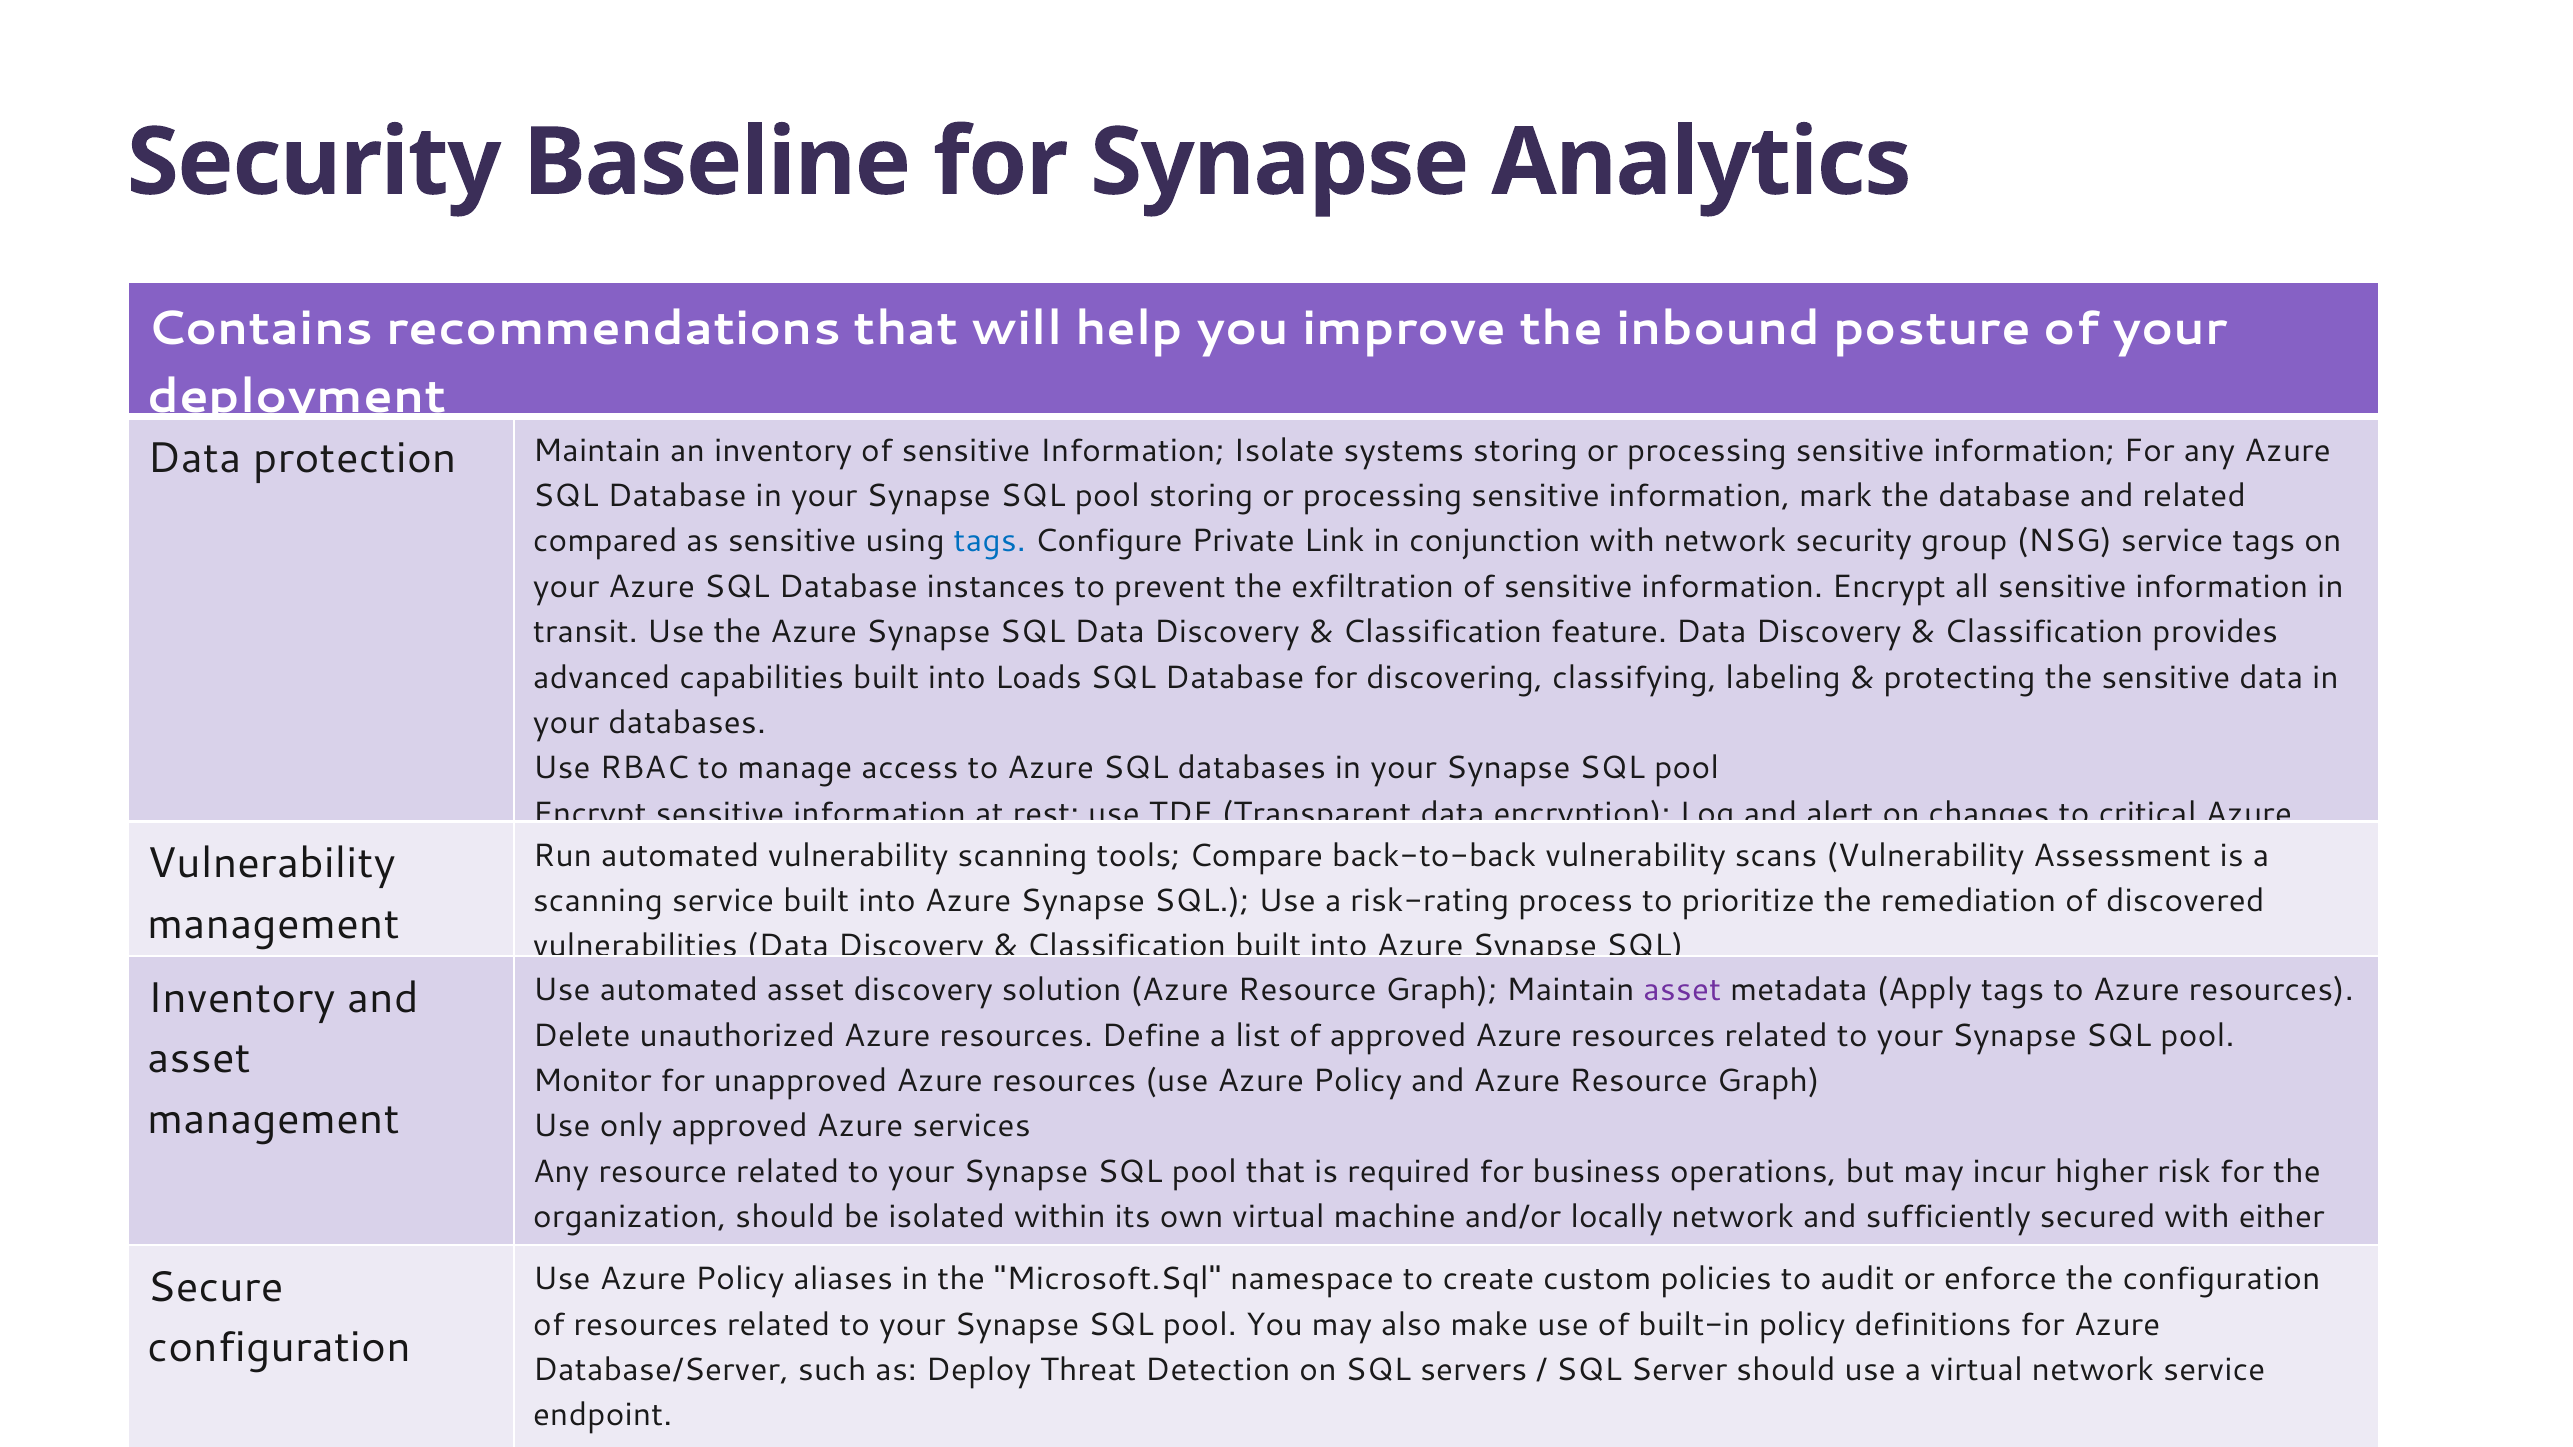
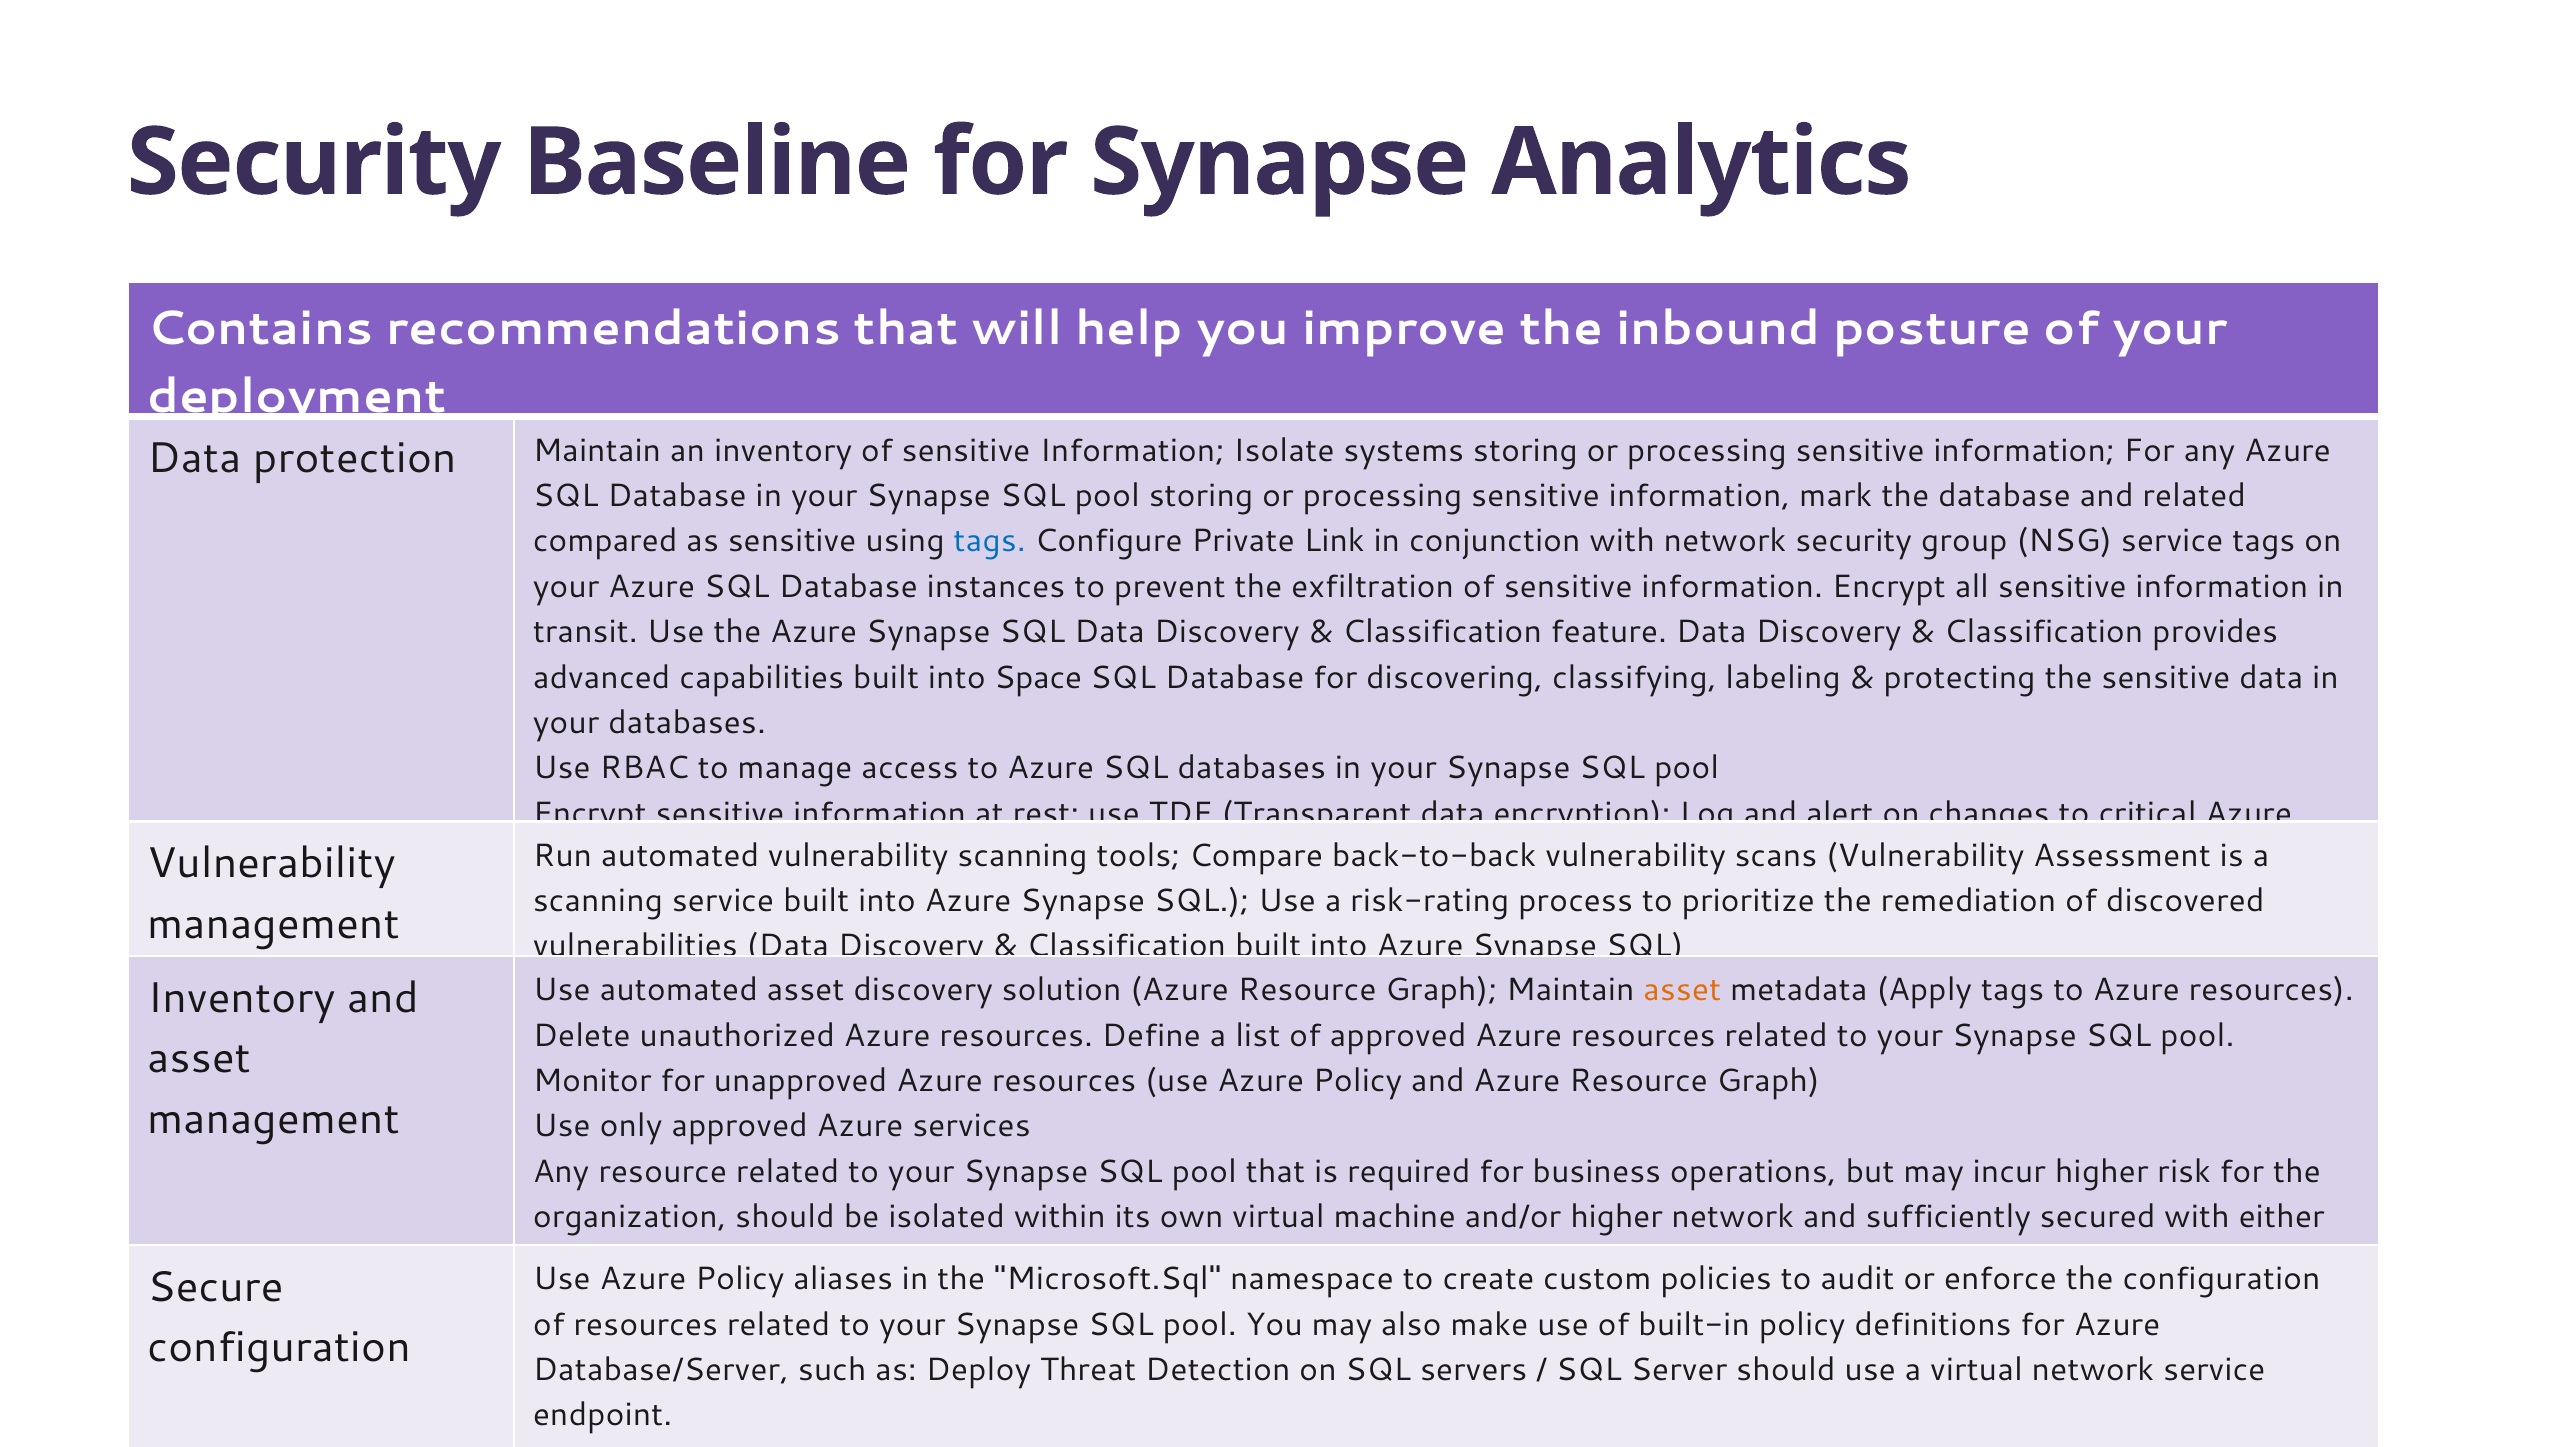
Loads: Loads -> Space
asset at (1682, 990) colour: purple -> orange
and/or locally: locally -> higher
